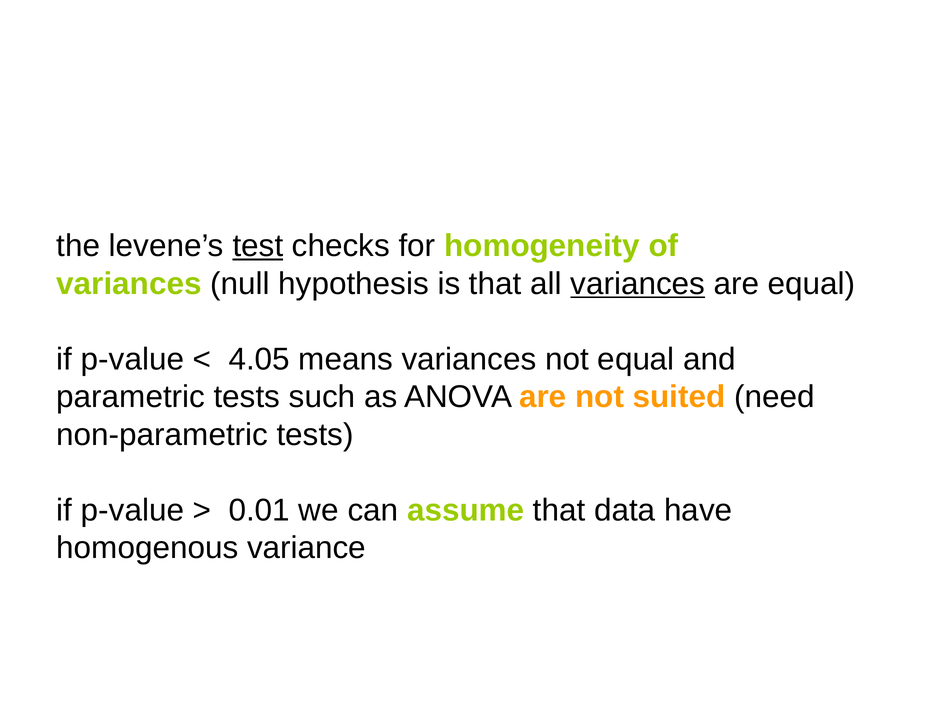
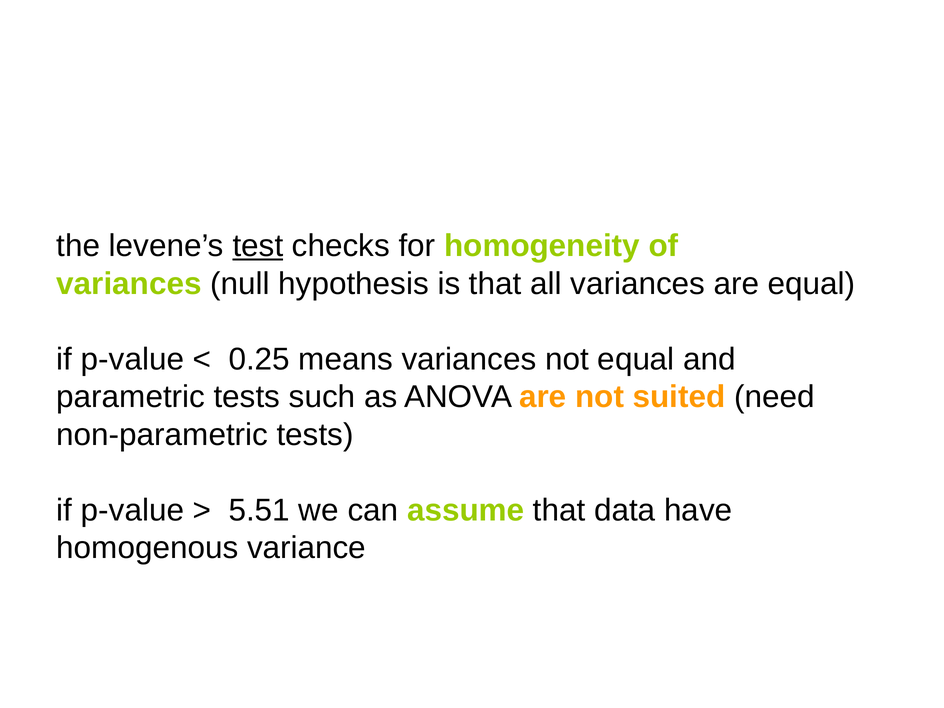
variances at (638, 284) underline: present -> none
4.05: 4.05 -> 0.25
0.01: 0.01 -> 5.51
